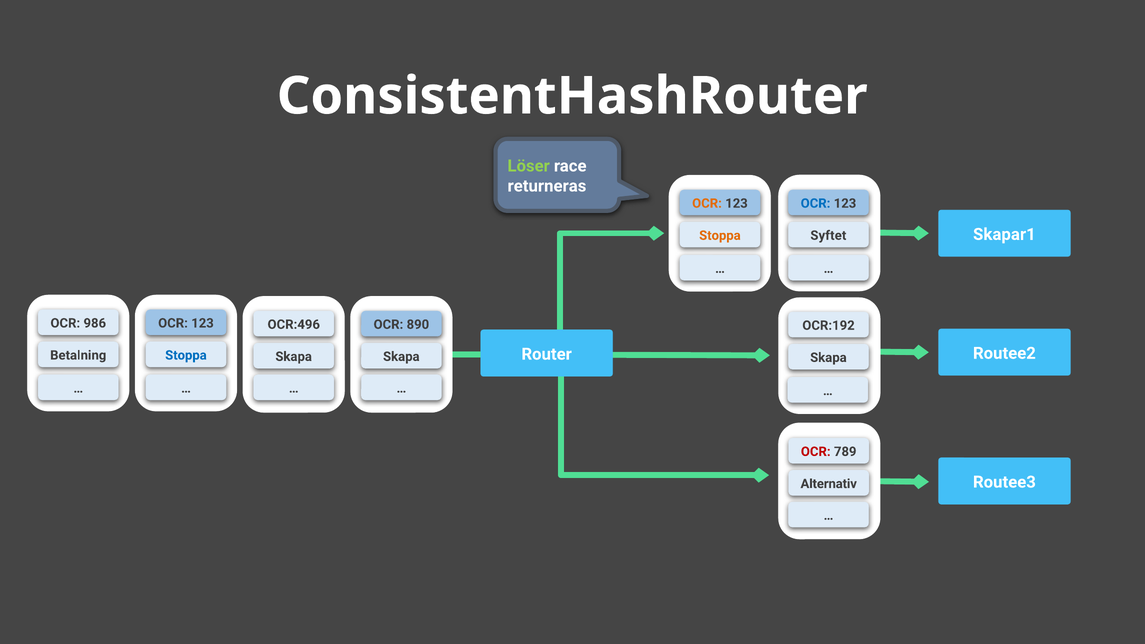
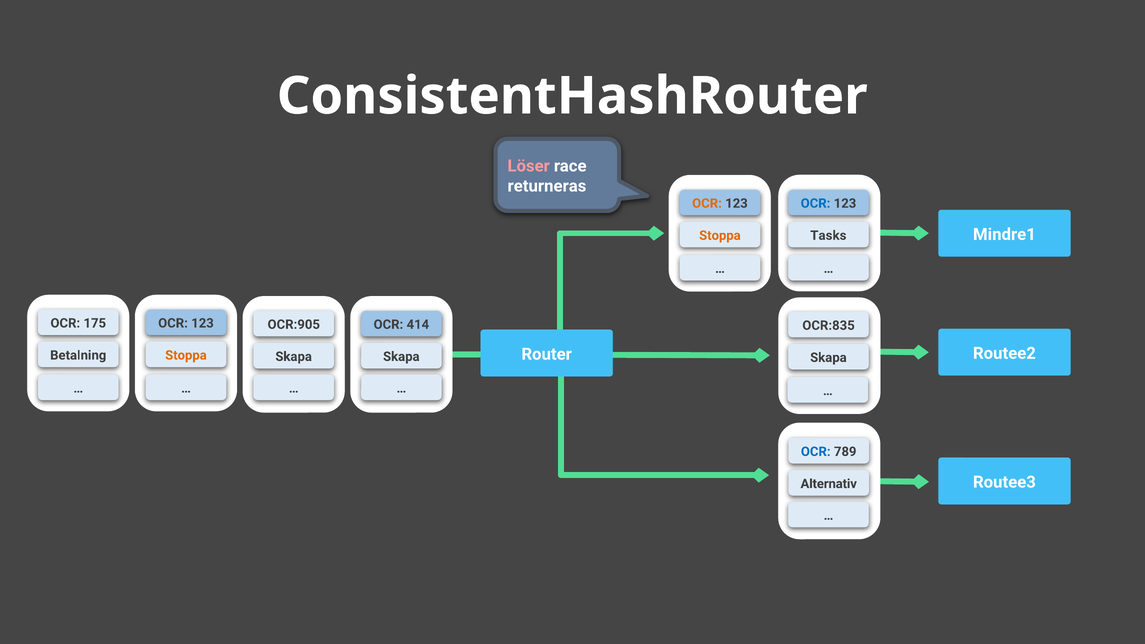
Löser colour: light green -> pink
Skapar1: Skapar1 -> Mindre1
Syftet: Syftet -> Tasks
986: 986 -> 175
OCR:496: OCR:496 -> OCR:905
890: 890 -> 414
OCR:192: OCR:192 -> OCR:835
Stoppa at (186, 355) colour: blue -> orange
OCR at (816, 452) colour: red -> blue
